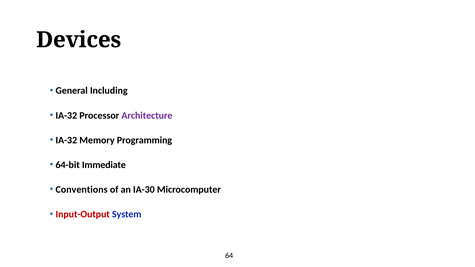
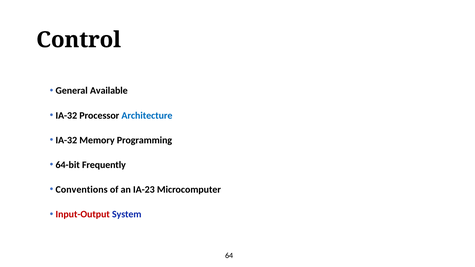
Devices: Devices -> Control
Including: Including -> Available
Architecture colour: purple -> blue
Immediate: Immediate -> Frequently
IA-30: IA-30 -> IA-23
